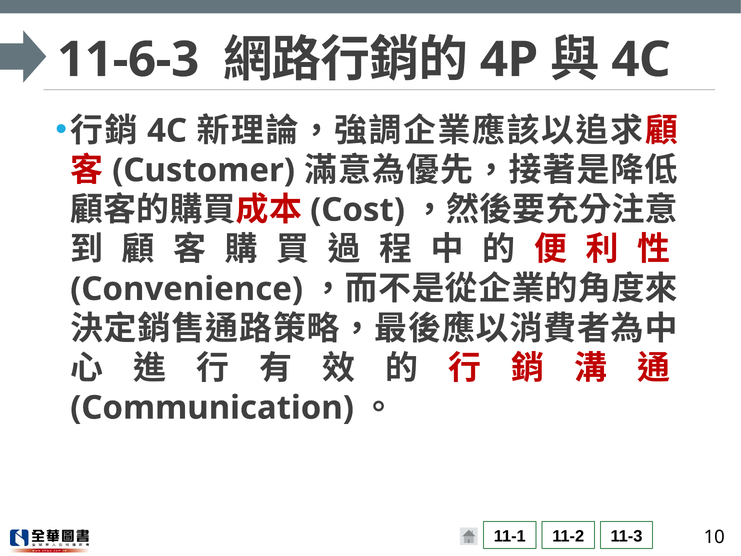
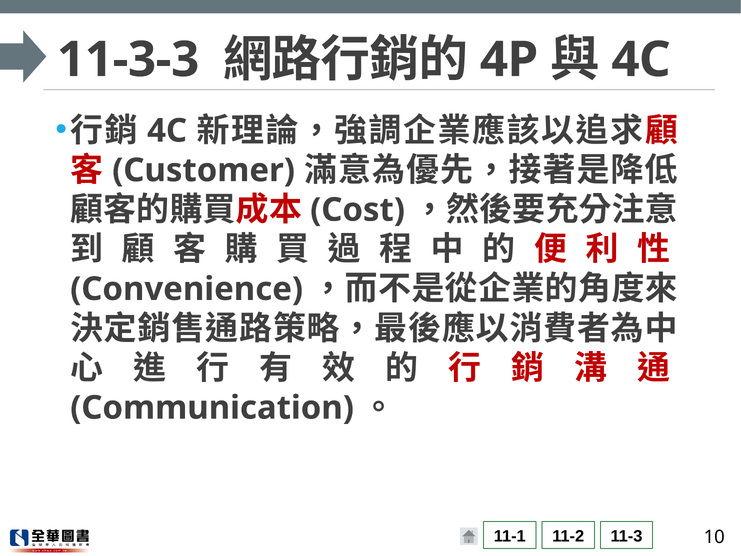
11-6-3: 11-6-3 -> 11-3-3
